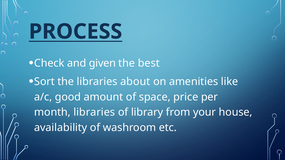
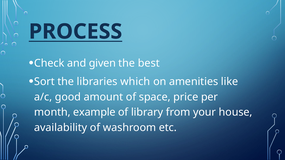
about: about -> which
month libraries: libraries -> example
